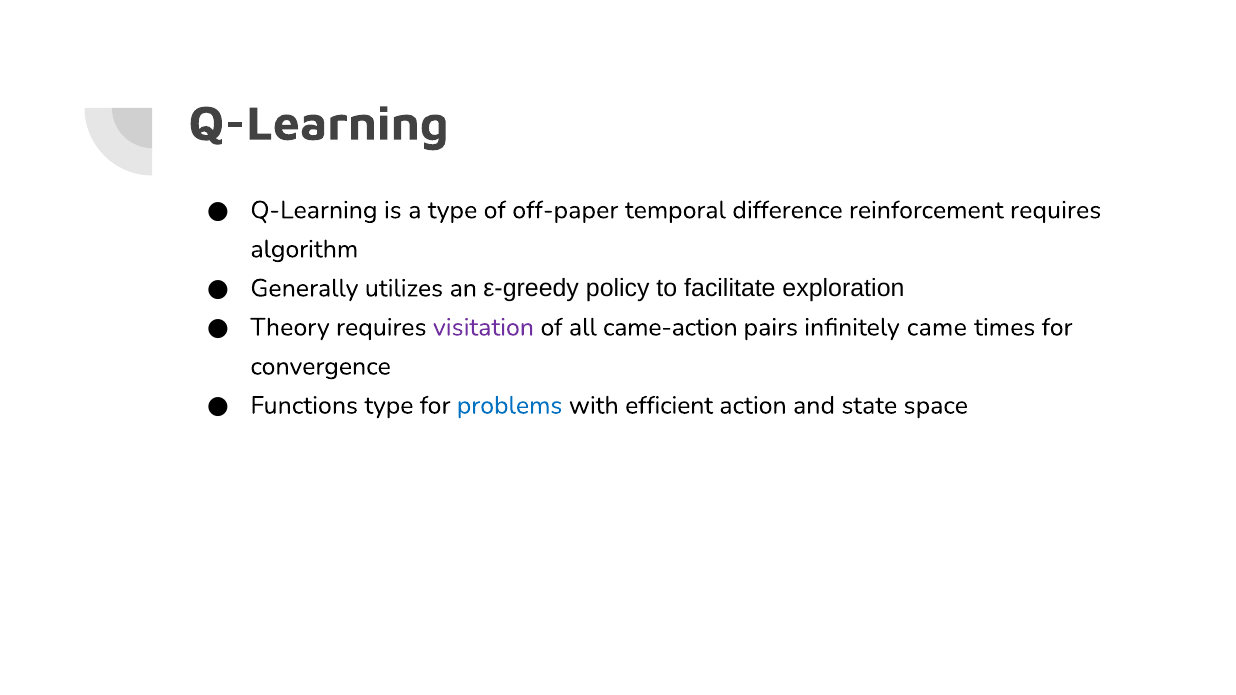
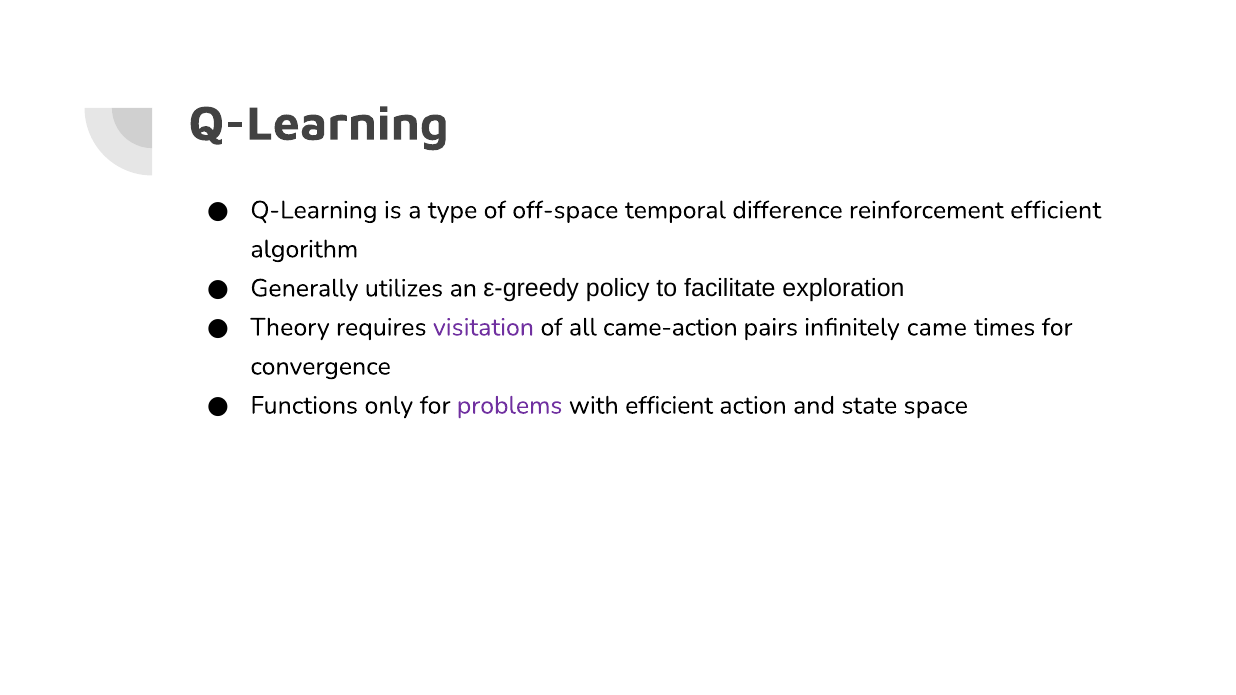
off-paper: off-paper -> off-space
reinforcement requires: requires -> efficient
Functions type: type -> only
problems colour: blue -> purple
